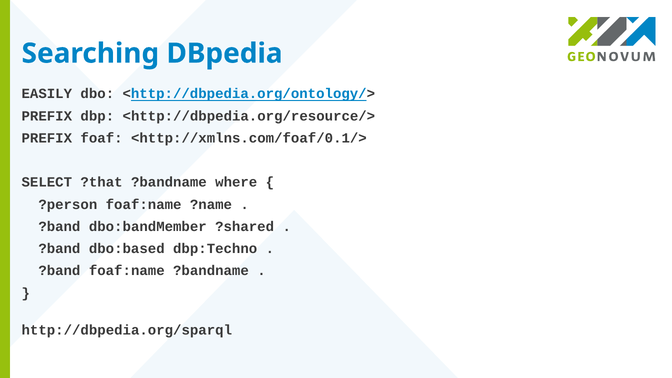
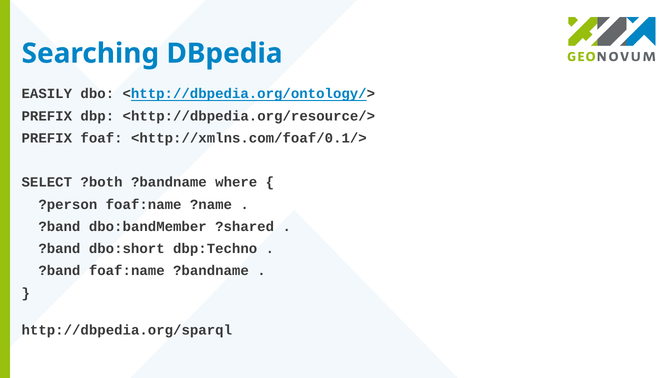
?that: ?that -> ?both
dbo:based: dbo:based -> dbo:short
